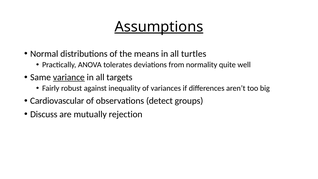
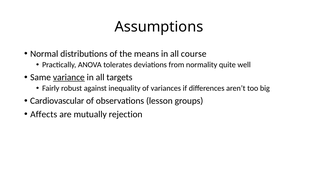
Assumptions underline: present -> none
turtles: turtles -> course
detect: detect -> lesson
Discuss: Discuss -> Affects
